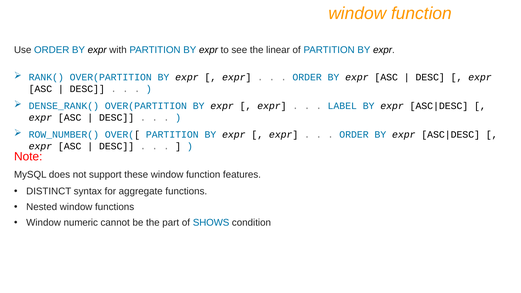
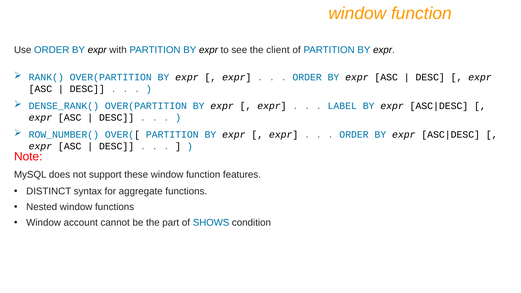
linear: linear -> client
numeric: numeric -> account
